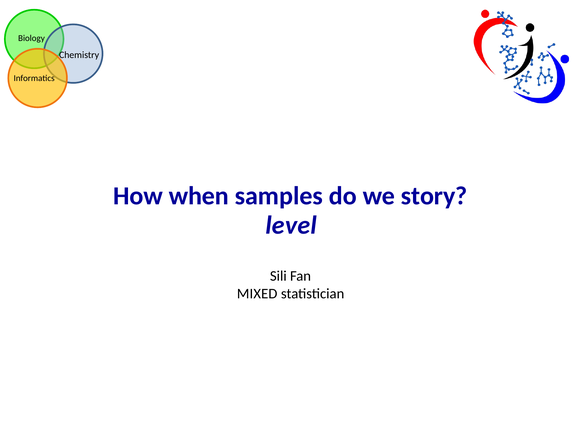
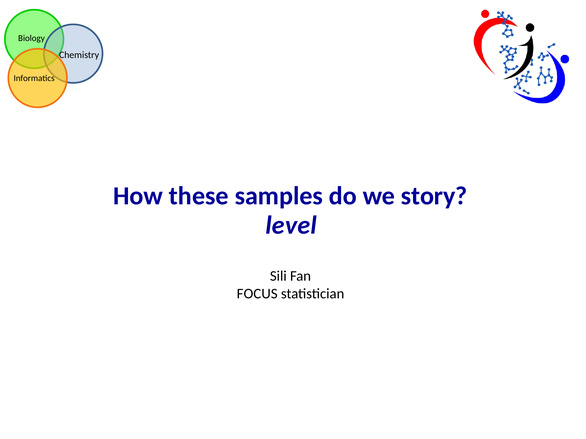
when: when -> these
MIXED: MIXED -> FOCUS
